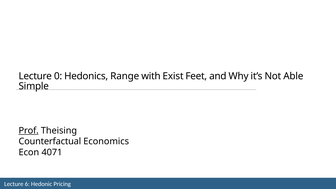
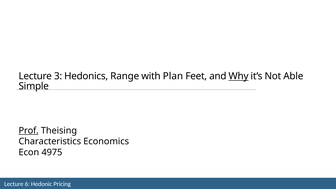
0: 0 -> 3
Exist: Exist -> Plan
Why underline: none -> present
Counterfactual: Counterfactual -> Characteristics
4071: 4071 -> 4975
